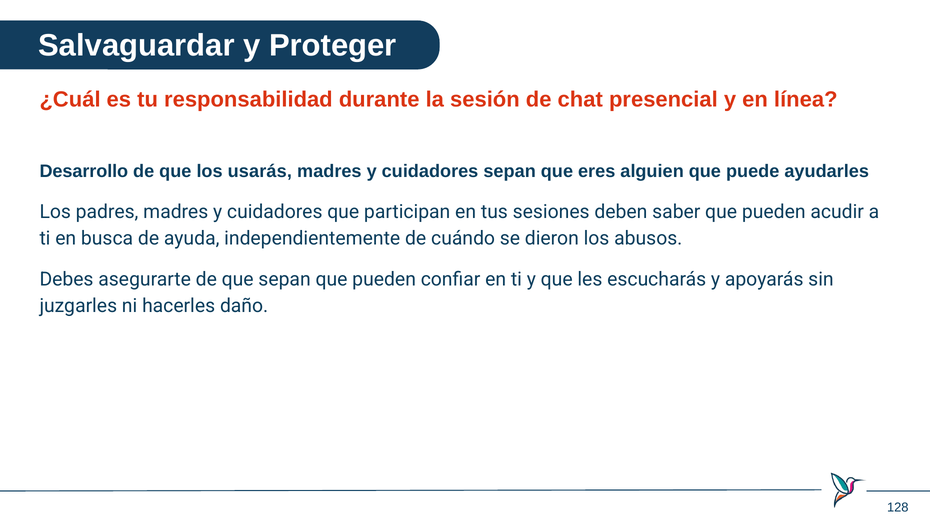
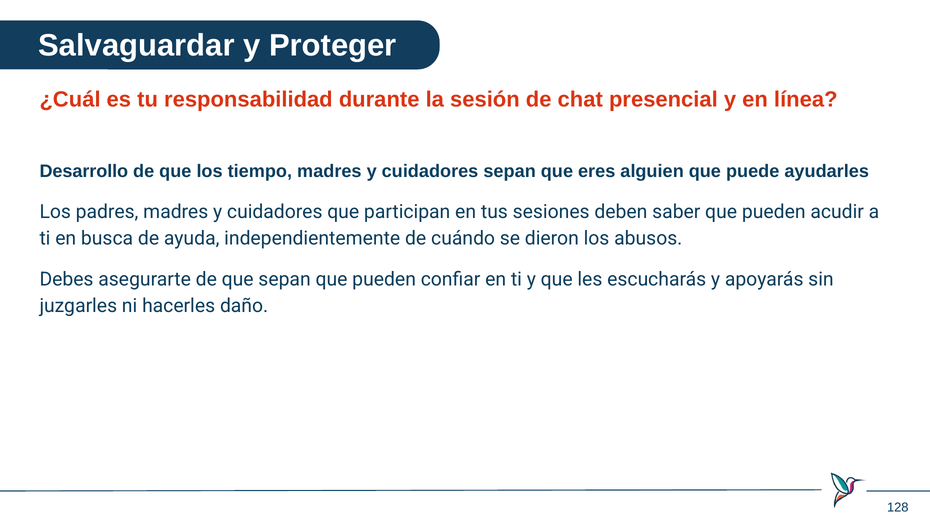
usarás: usarás -> tiempo
